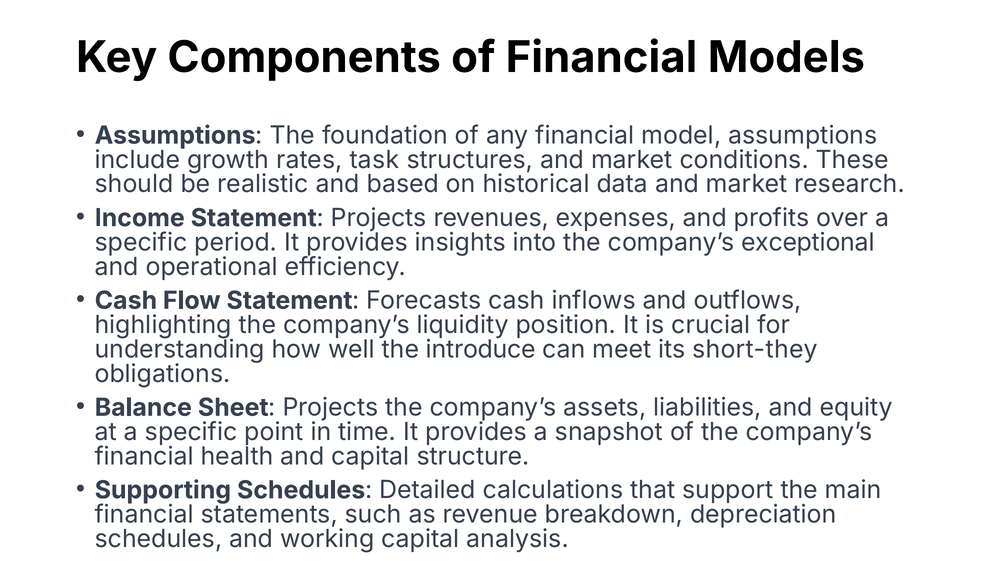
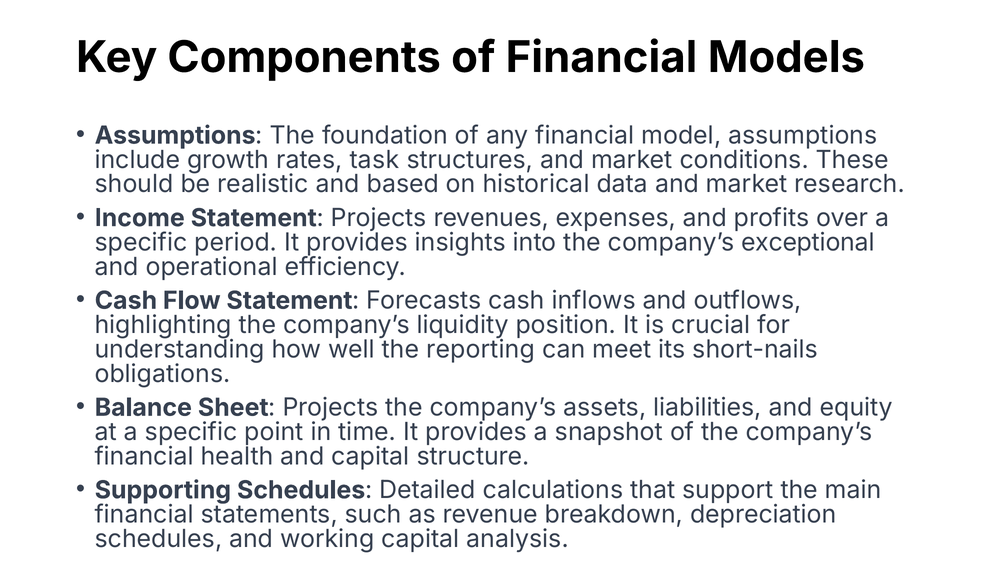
introduce: introduce -> reporting
short-they: short-they -> short-nails
